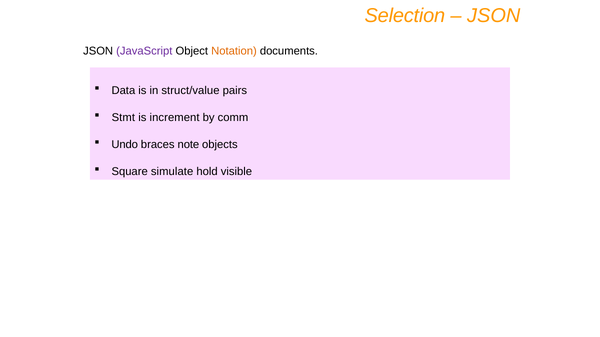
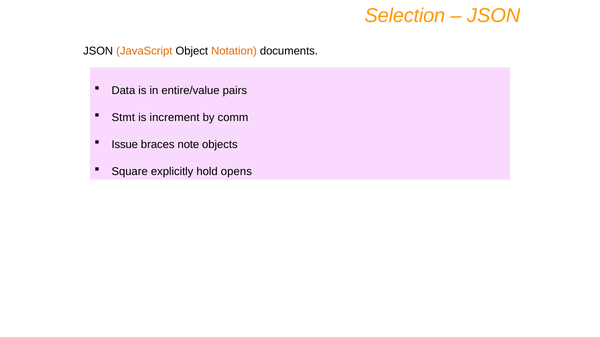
JavaScript colour: purple -> orange
struct/value: struct/value -> entire/value
Undo: Undo -> Issue
simulate: simulate -> explicitly
visible: visible -> opens
